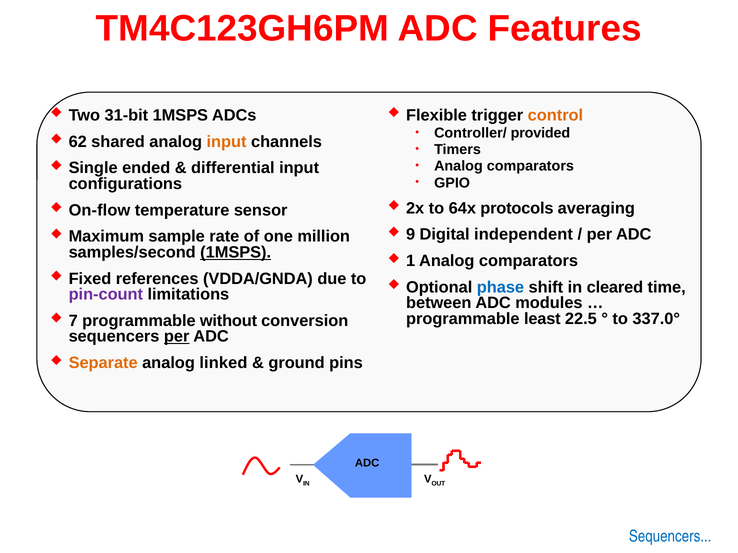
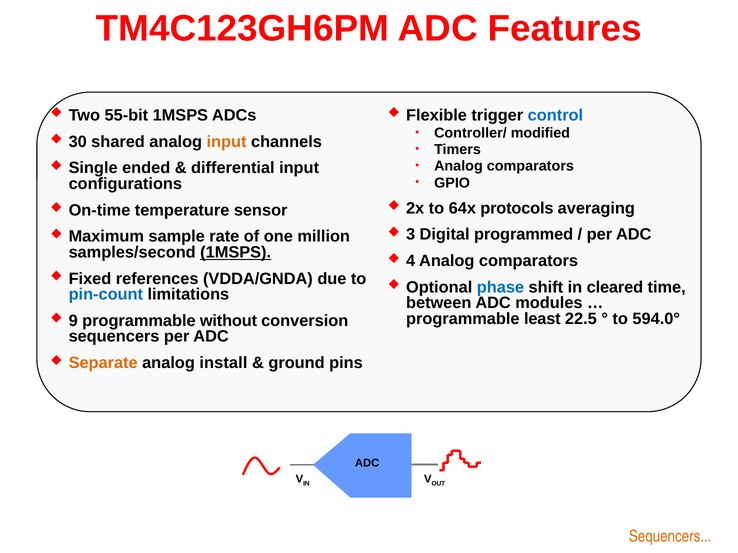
31-bit: 31-bit -> 55-bit
control colour: orange -> blue
provided: provided -> modified
62: 62 -> 30
On-flow: On-flow -> On-time
9: 9 -> 3
independent: independent -> programmed
1: 1 -> 4
pin-count colour: purple -> blue
337.0°: 337.0° -> 594.0°
7: 7 -> 9
per at (177, 337) underline: present -> none
linked: linked -> install
Sequencers at (670, 537) colour: blue -> orange
